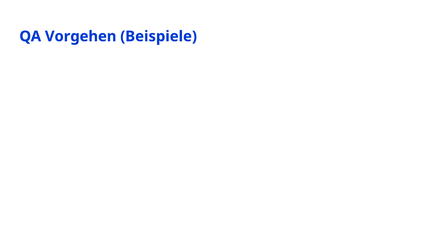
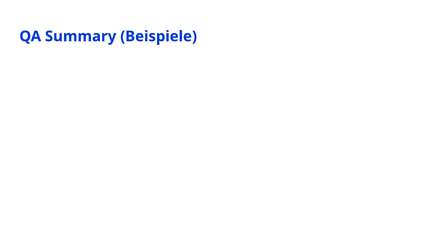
Vorgehen: Vorgehen -> Summary
